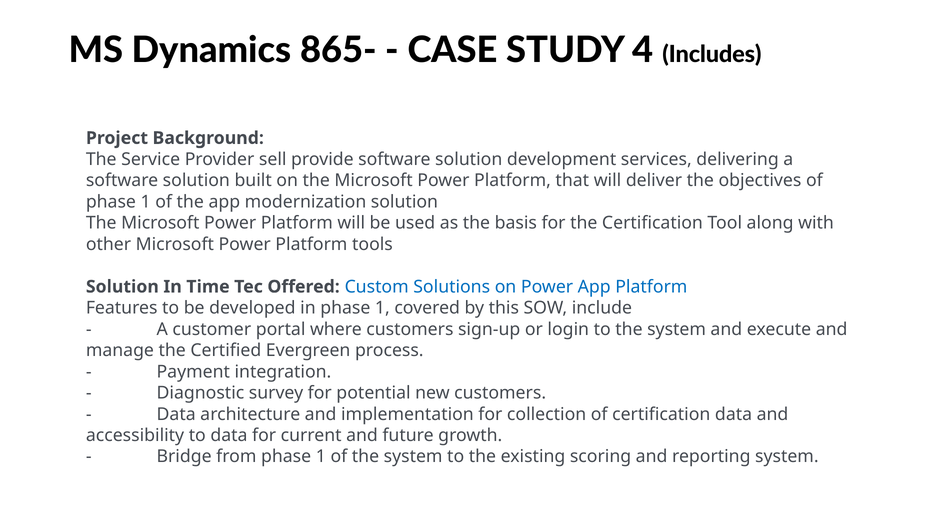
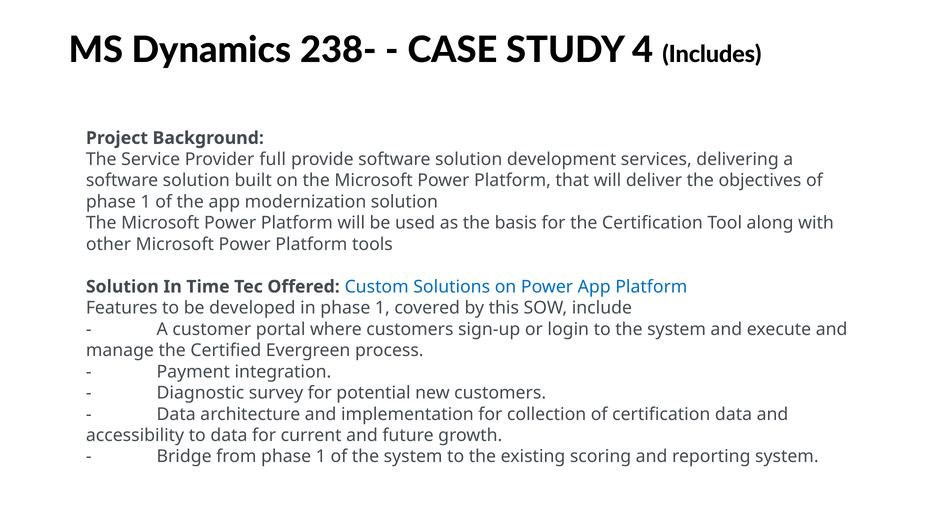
865-: 865- -> 238-
sell: sell -> full
